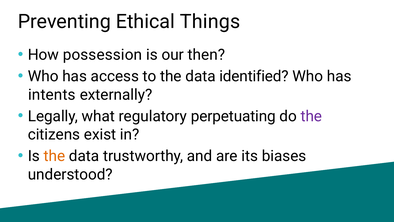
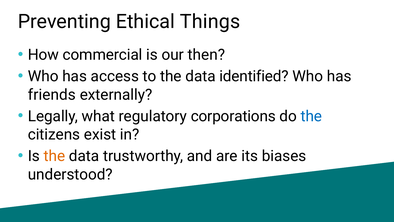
possession: possession -> commercial
intents: intents -> friends
perpetuating: perpetuating -> corporations
the at (311, 116) colour: purple -> blue
